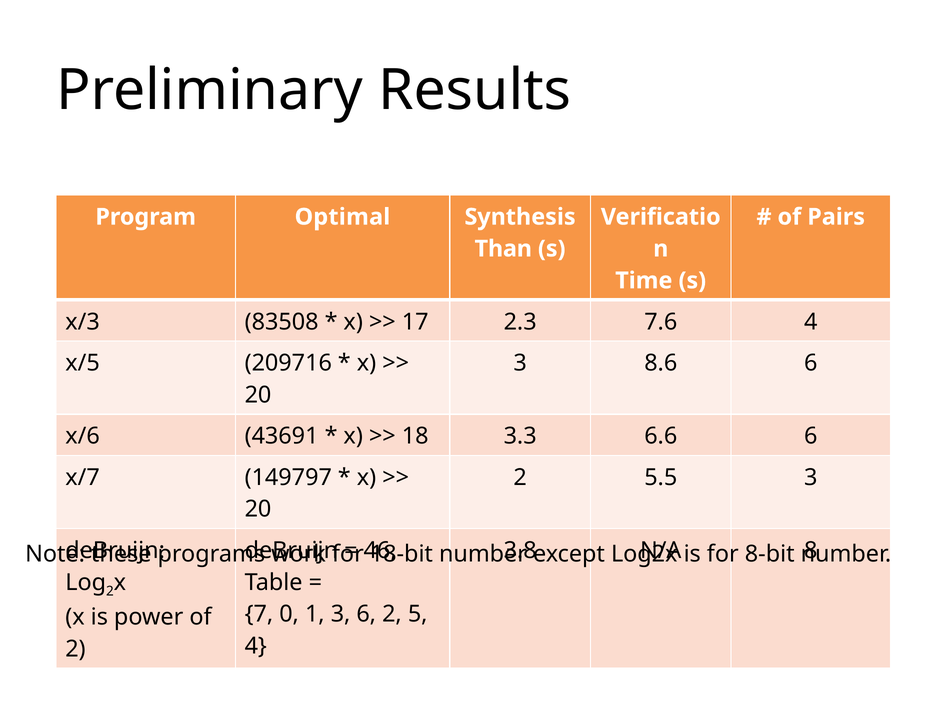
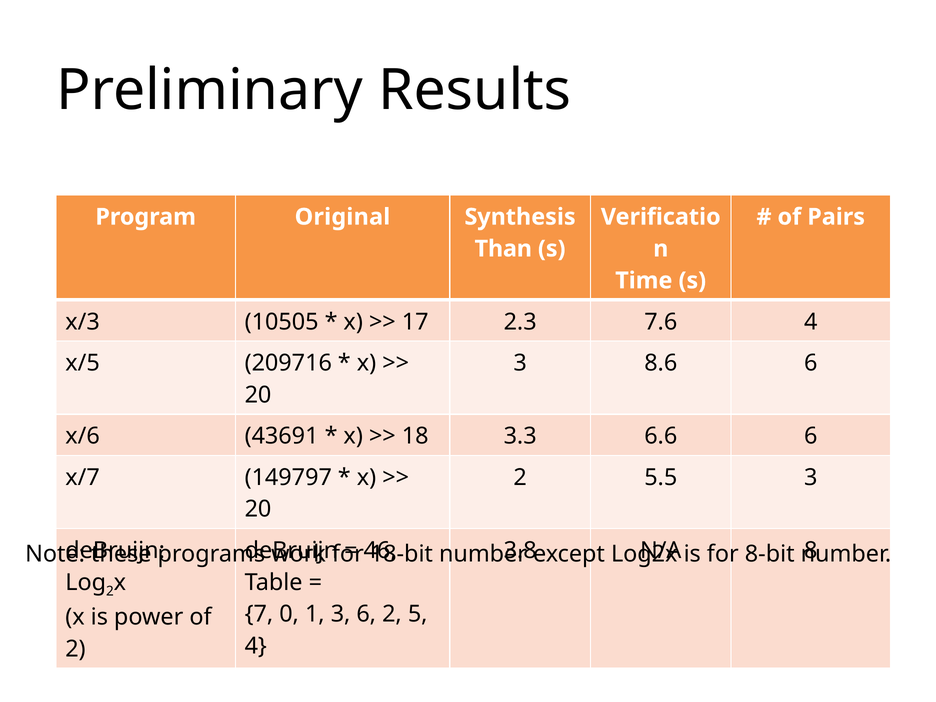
Optimal: Optimal -> Original
83508: 83508 -> 10505
